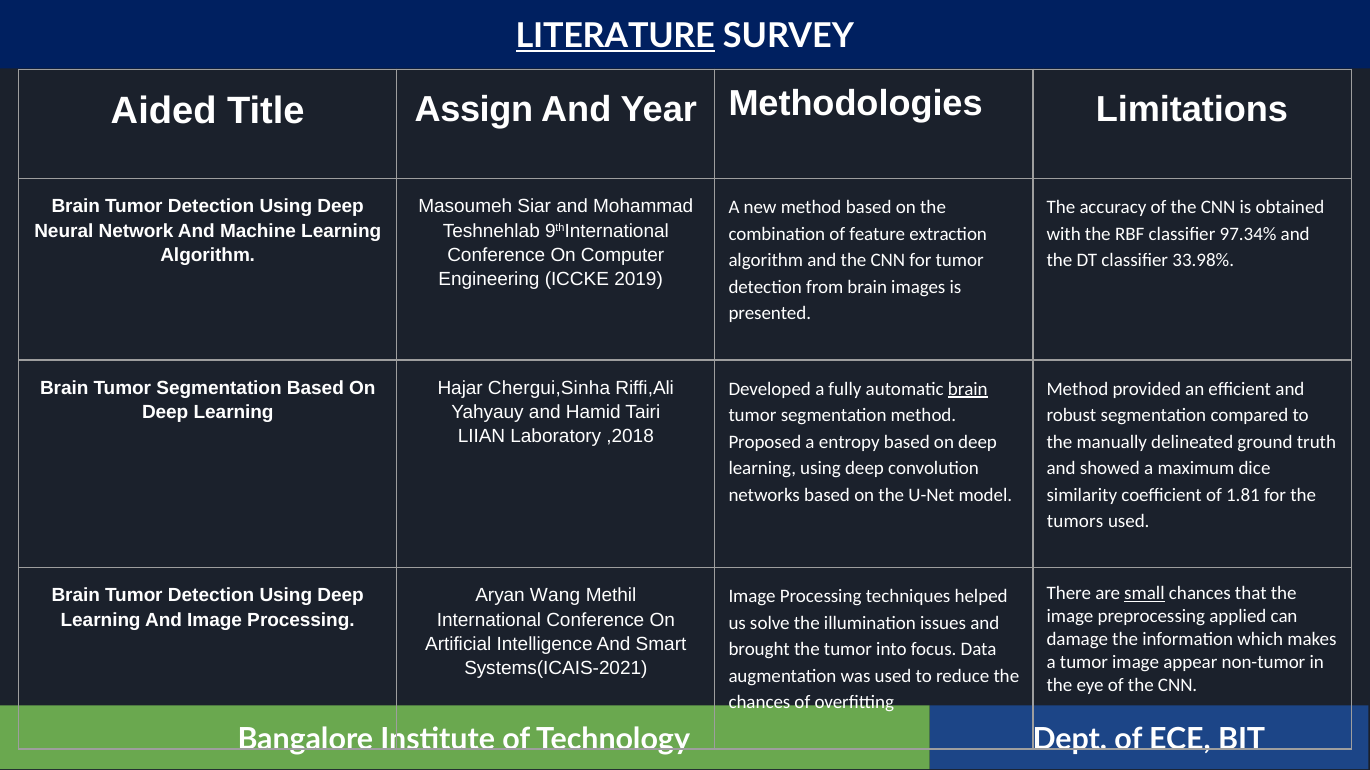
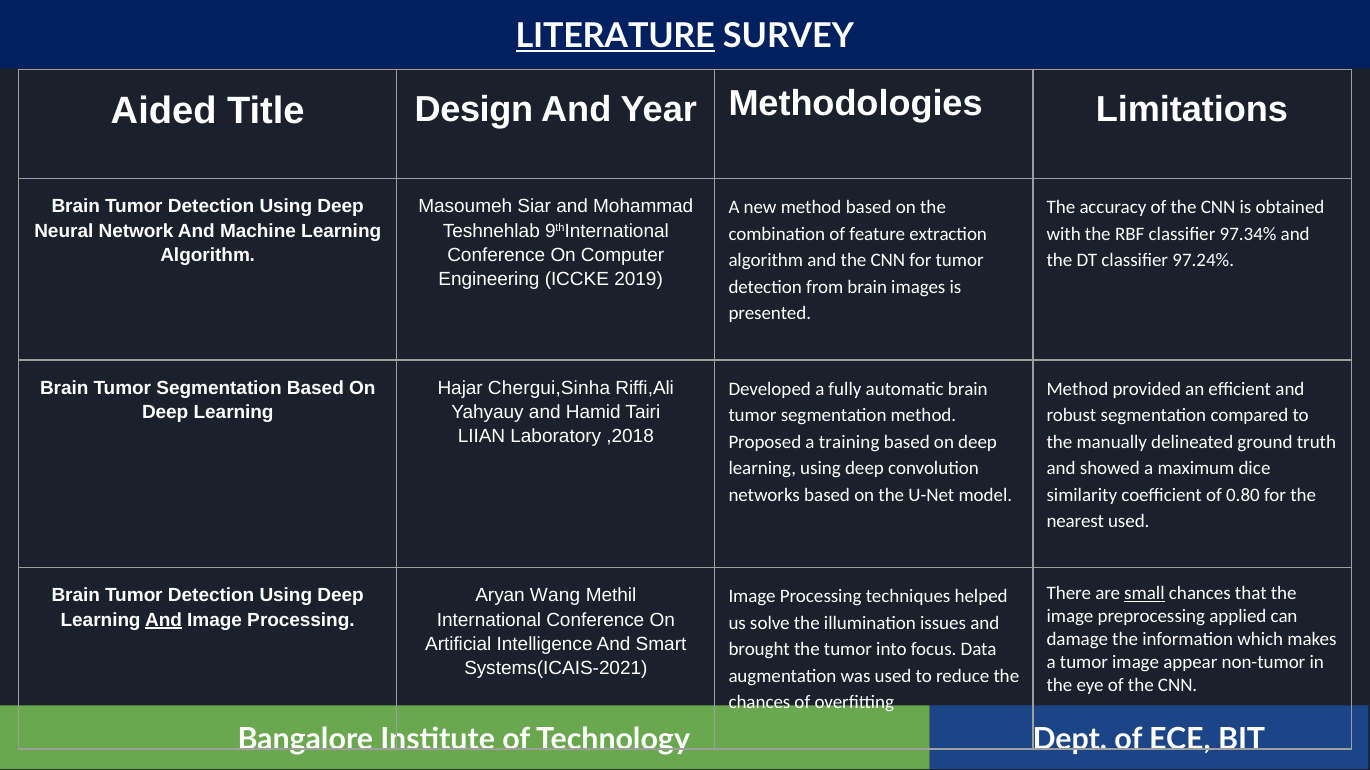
Assign: Assign -> Design
33.98%: 33.98% -> 97.24%
brain at (968, 389) underline: present -> none
entropy: entropy -> training
1.81: 1.81 -> 0.80
tumors: tumors -> nearest
And at (164, 620) underline: none -> present
